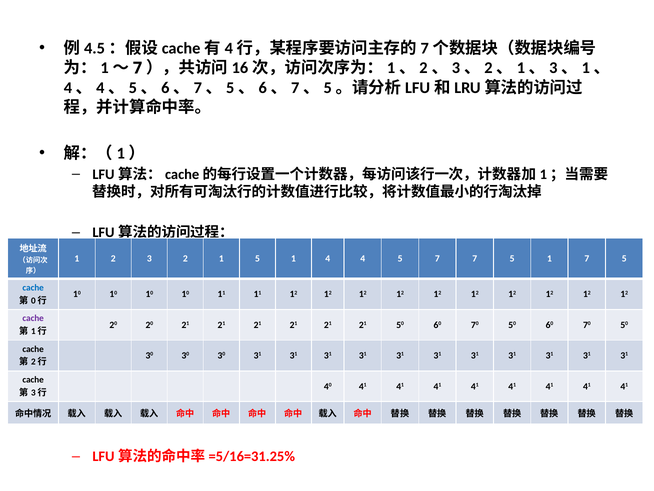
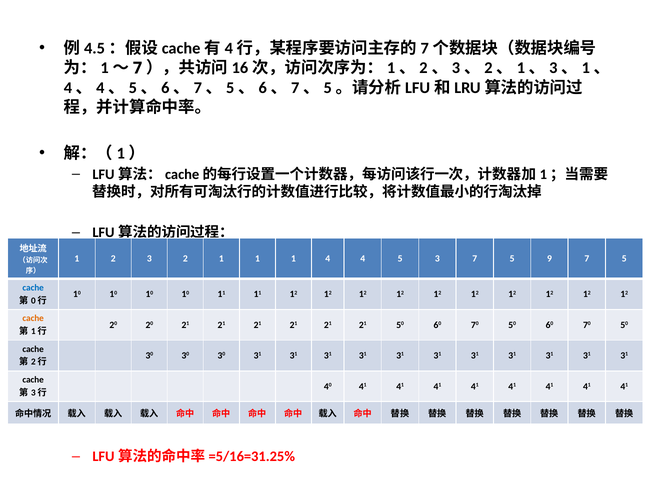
2 1 5: 5 -> 1
5 7: 7 -> 3
7 5 1: 1 -> 9
cache at (33, 318) colour: purple -> orange
